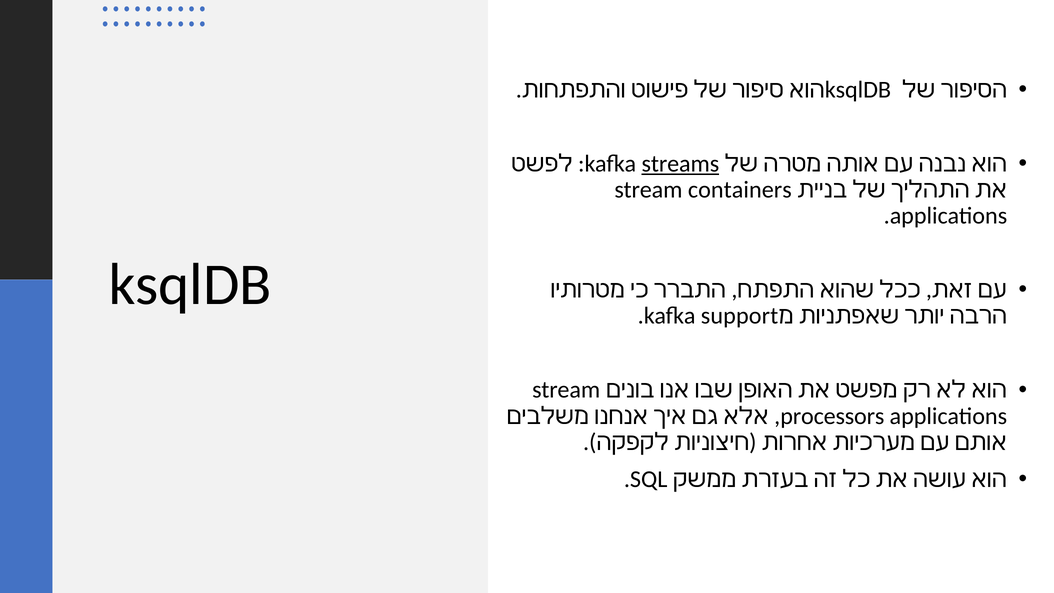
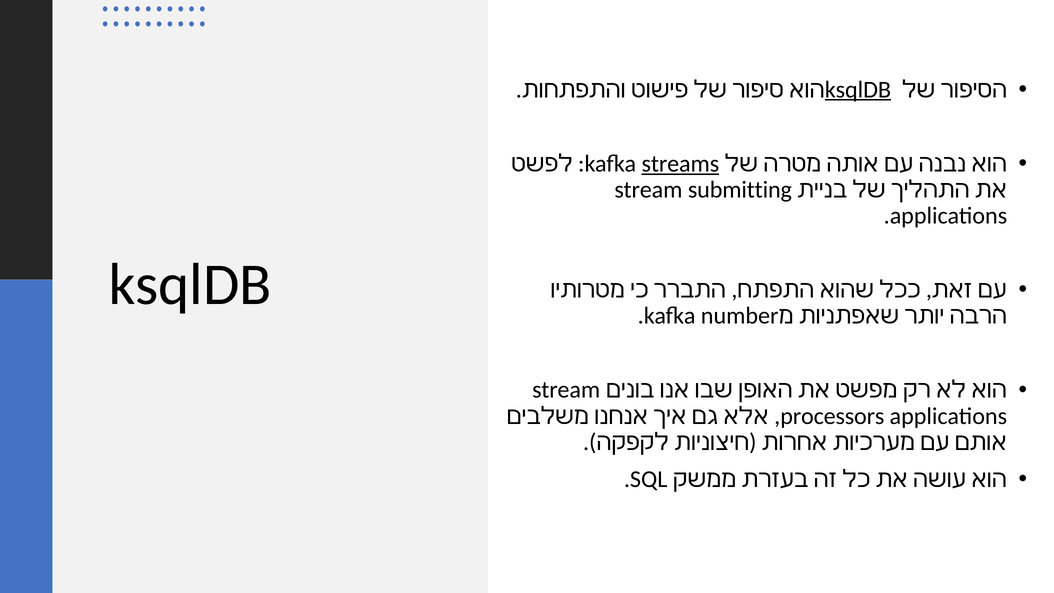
ksqlDB at (858, 90) underline: none -> present
containers: containers -> submitting
support: support -> number
